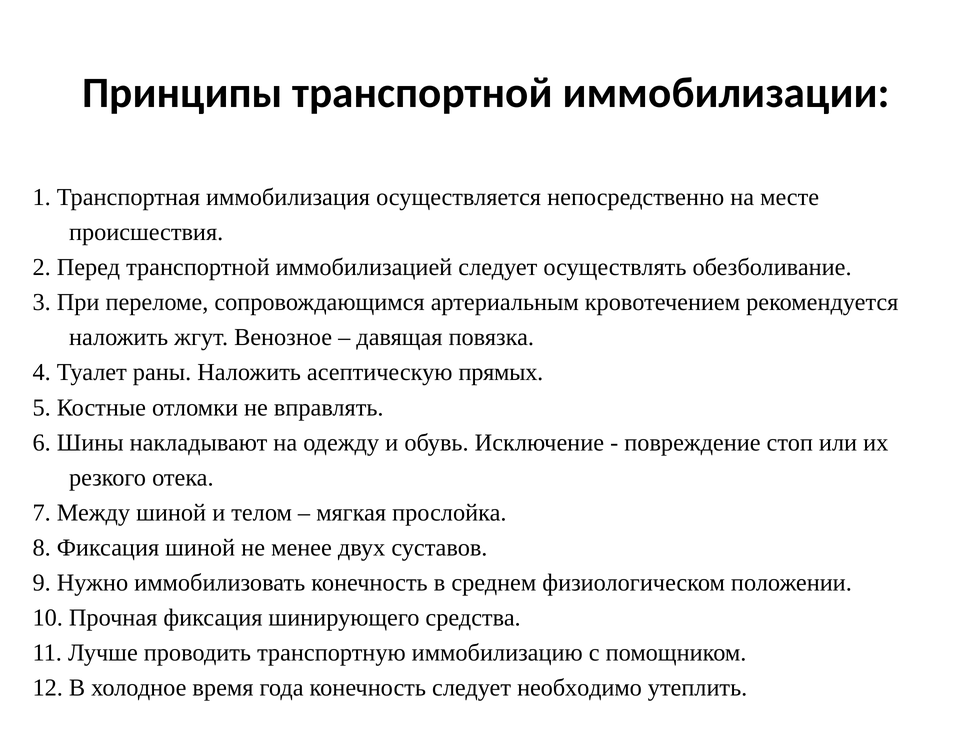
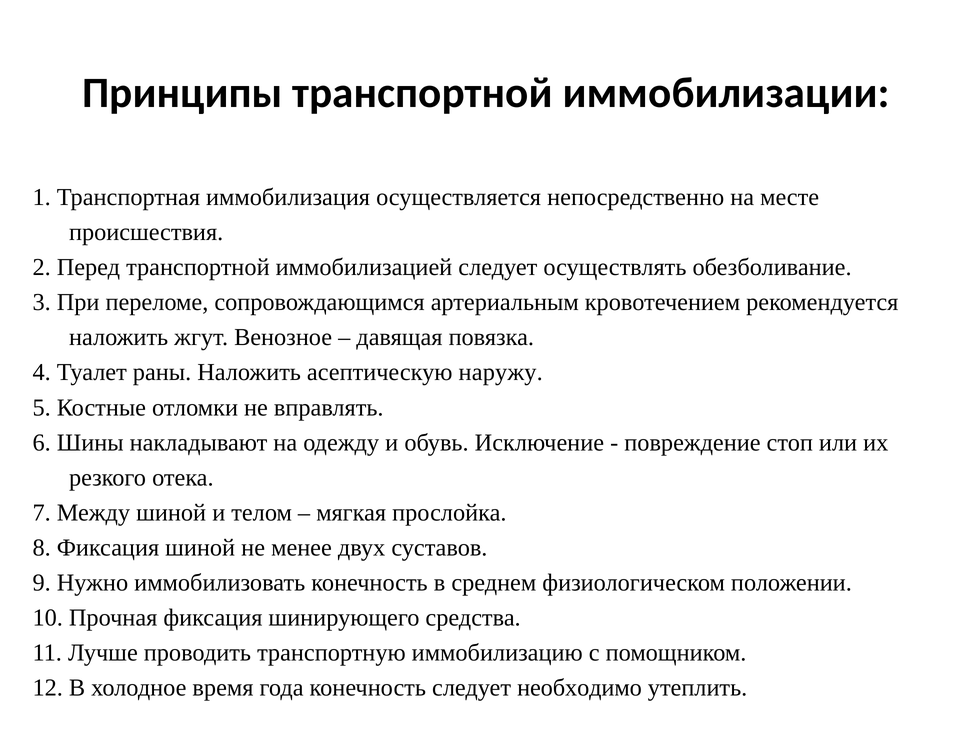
прямых: прямых -> наружу
